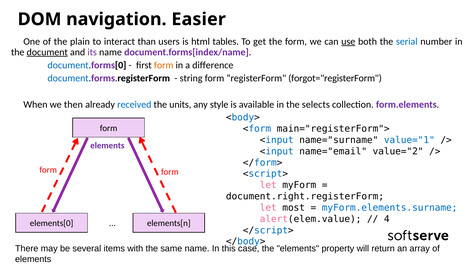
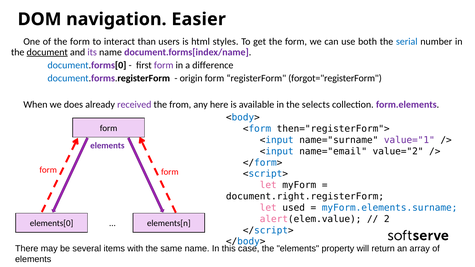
of the plain: plain -> form
tables: tables -> styles
use underline: present -> none
form at (164, 65) colour: orange -> purple
string: string -> origin
then: then -> does
received colour: blue -> purple
units: units -> from
style: style -> here
main="registerForm">: main="registerForm"> -> then="registerForm">
value="1 colour: blue -> purple
most: most -> used
4: 4 -> 2
